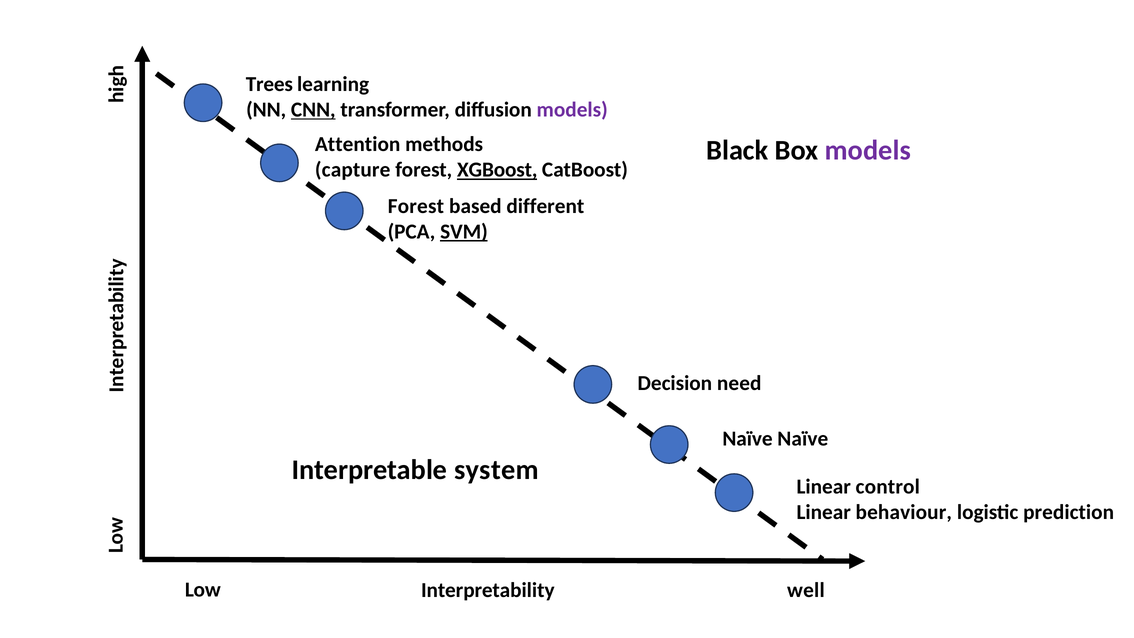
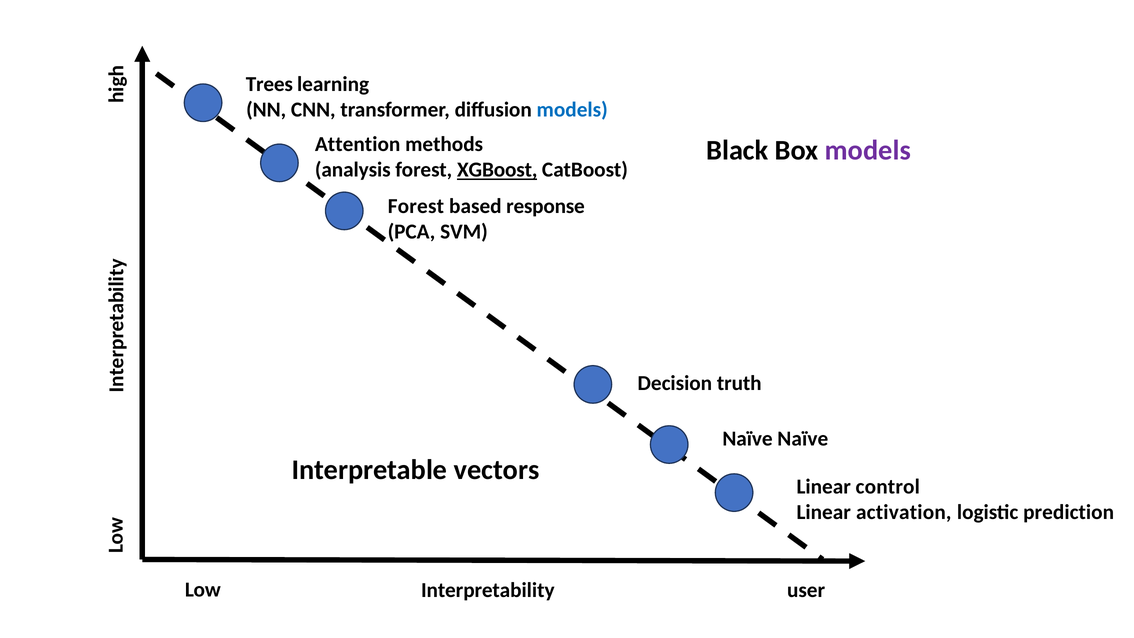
CNN underline: present -> none
models at (572, 110) colour: purple -> blue
capture: capture -> analysis
different: different -> response
SVM underline: present -> none
need: need -> truth
system: system -> vectors
behaviour: behaviour -> activation
well: well -> user
